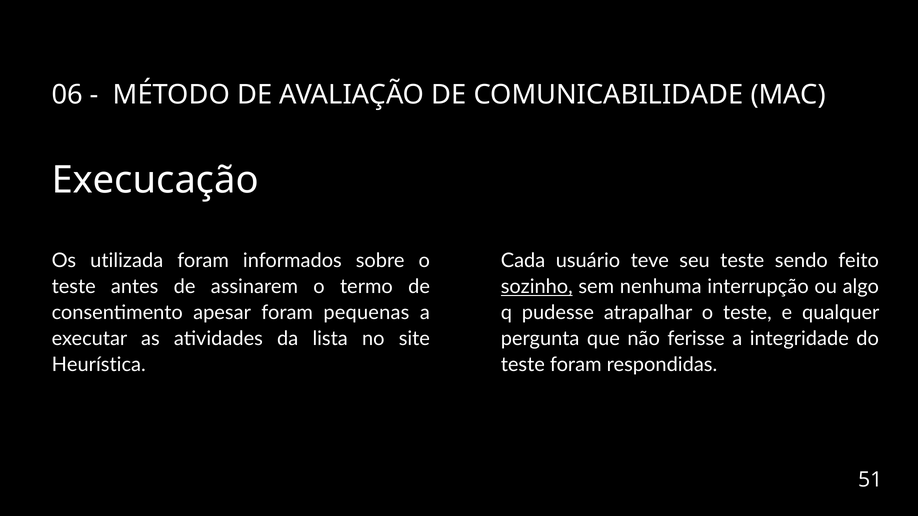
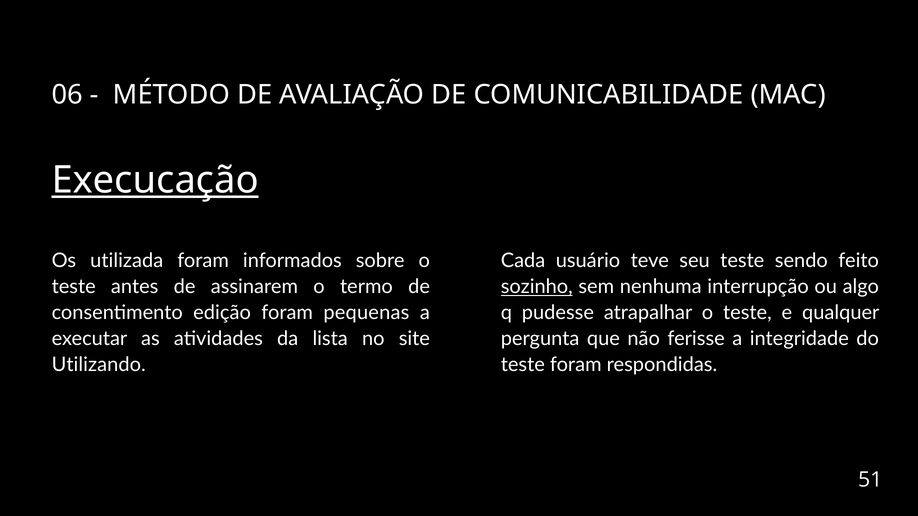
Execucação underline: none -> present
apesar: apesar -> edição
Heurística: Heurística -> Utilizando
